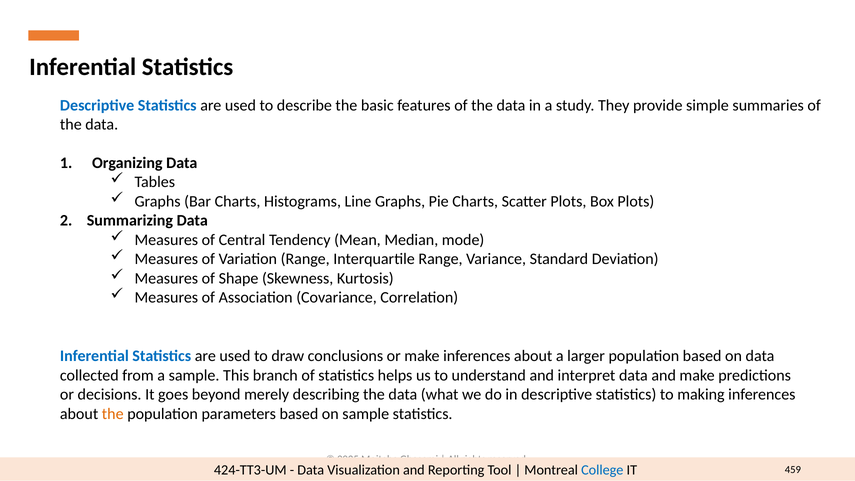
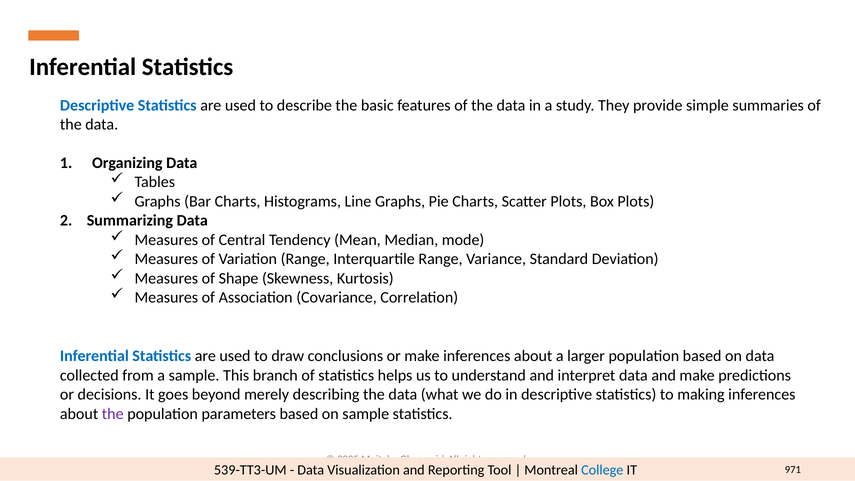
the at (113, 414) colour: orange -> purple
424-TT3-UM: 424-TT3-UM -> 539-TT3-UM
459: 459 -> 971
